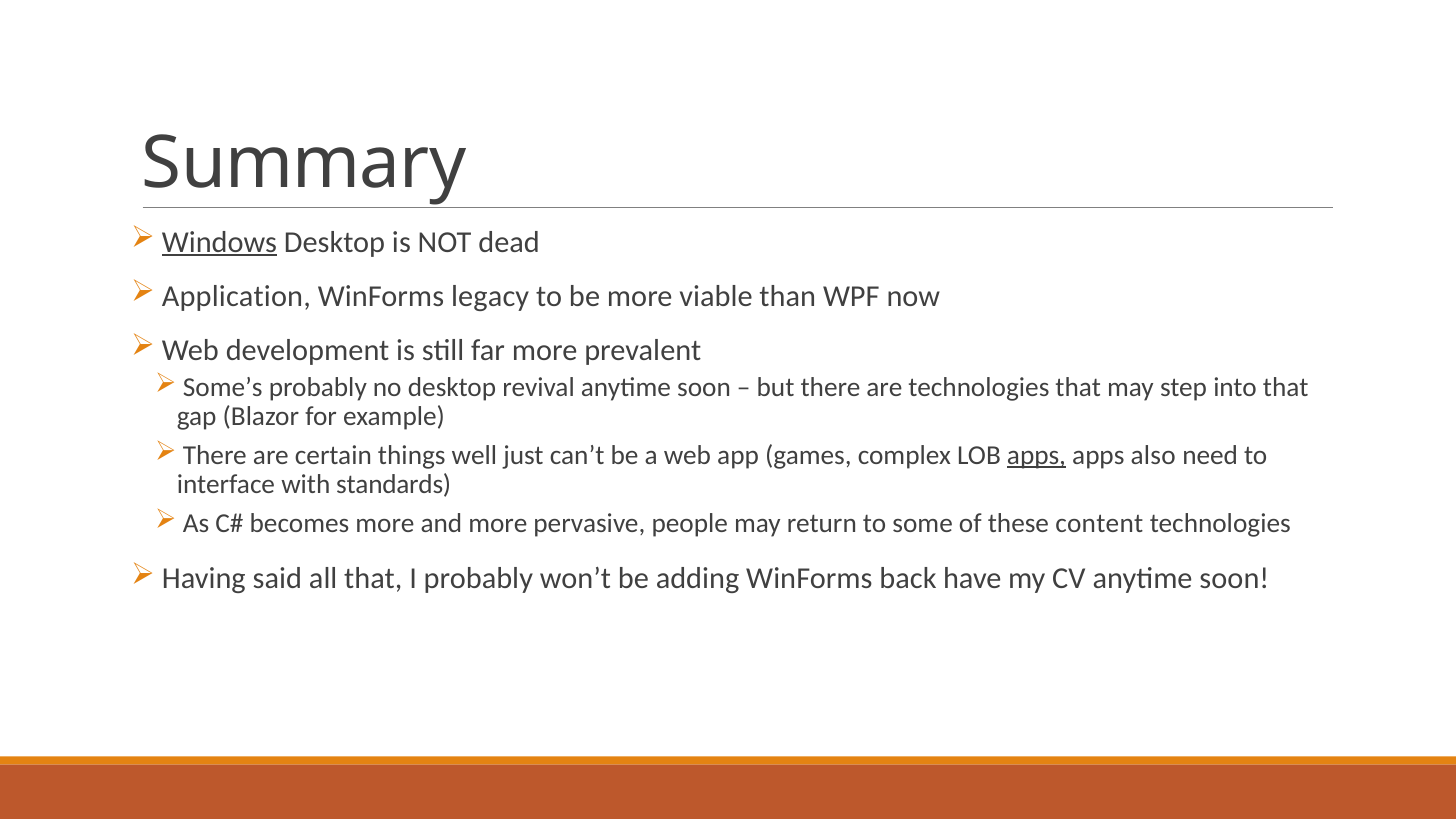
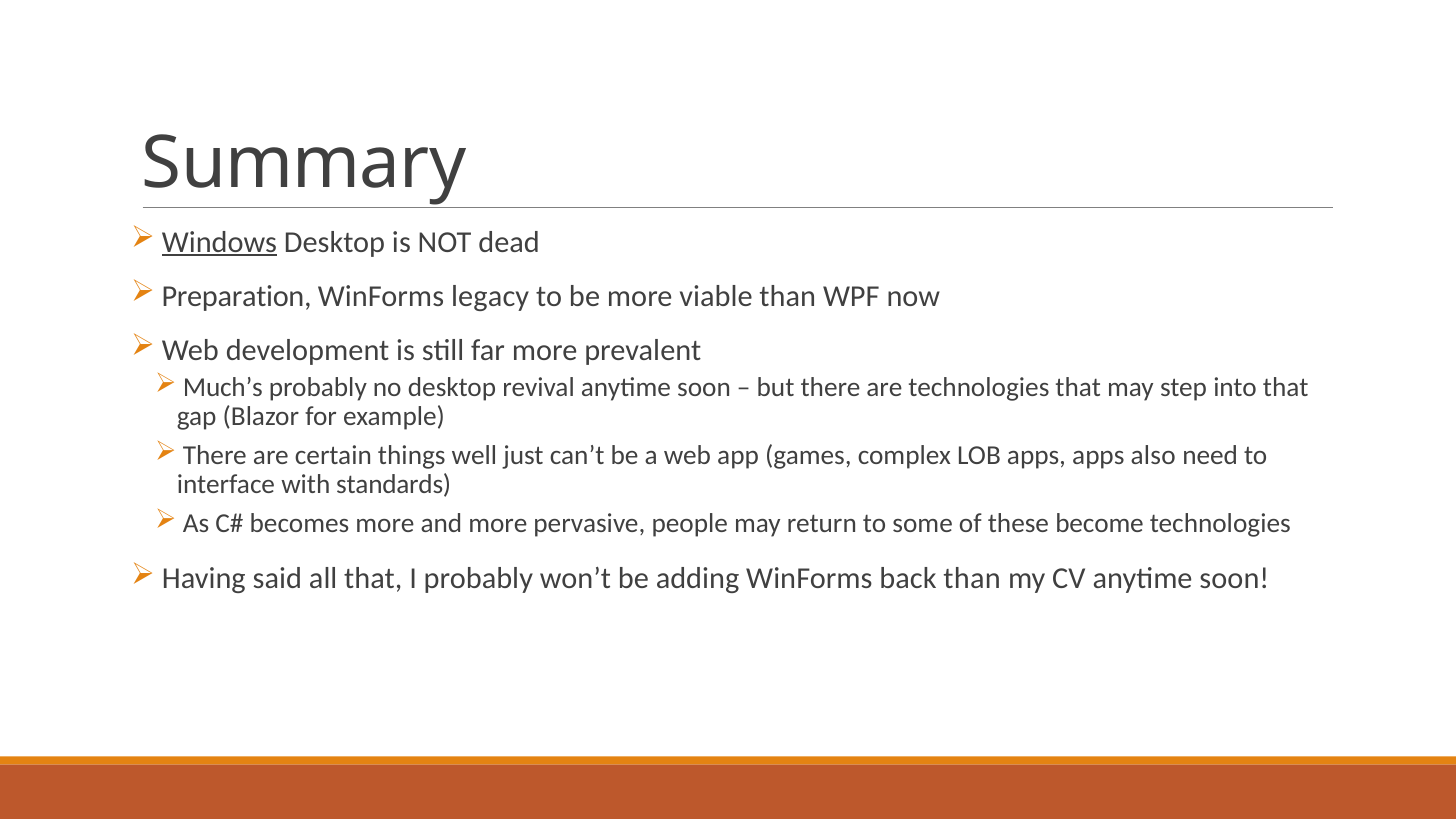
Application: Application -> Preparation
Some’s: Some’s -> Much’s
apps at (1037, 455) underline: present -> none
content: content -> become
back have: have -> than
